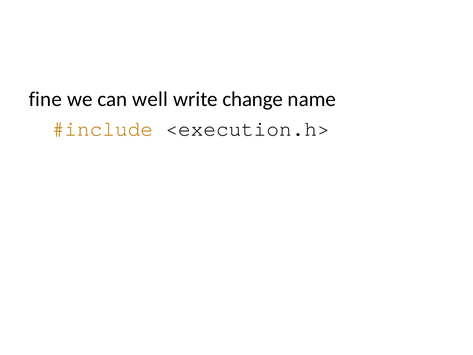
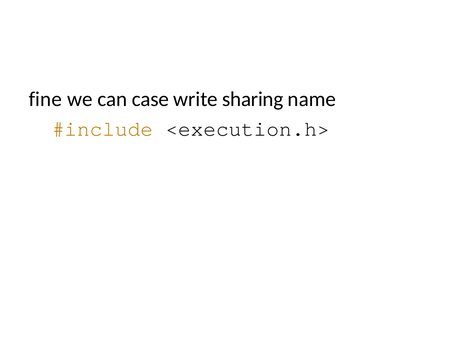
well: well -> case
change: change -> sharing
